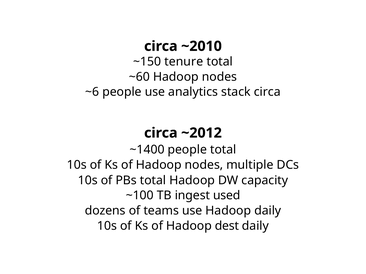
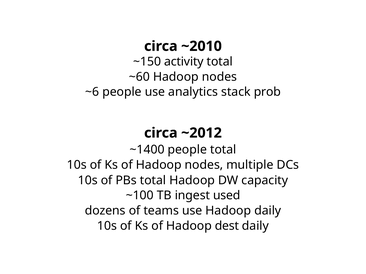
tenure: tenure -> activity
stack circa: circa -> prob
